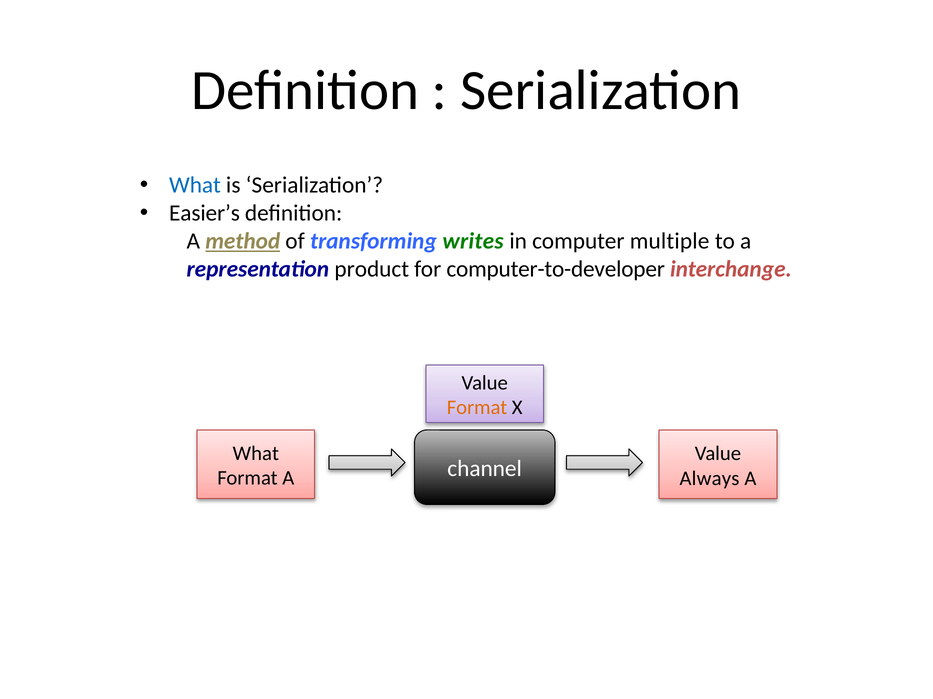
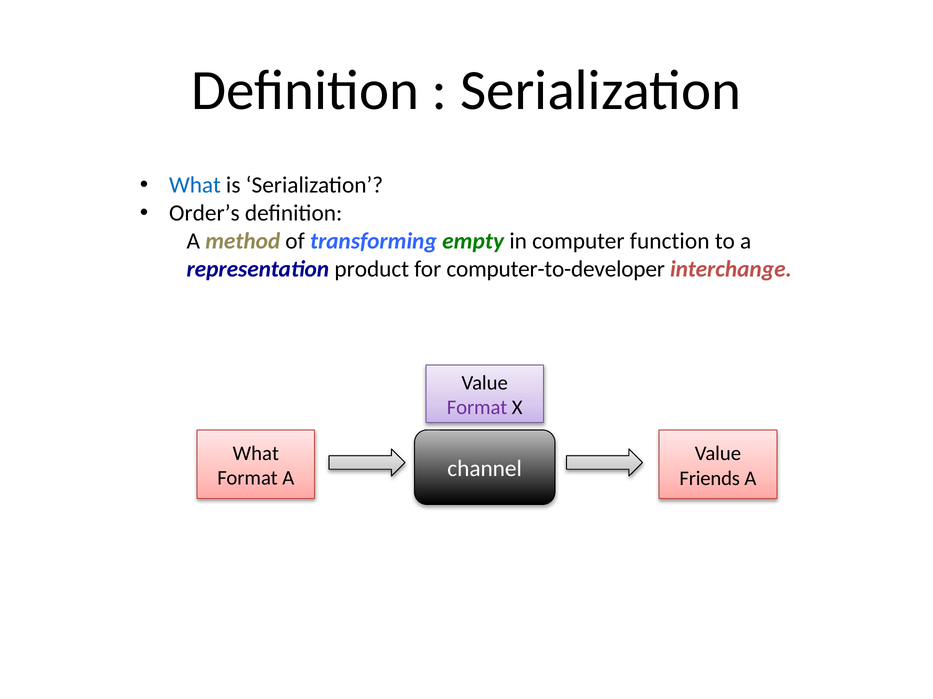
Easier’s: Easier’s -> Order’s
method underline: present -> none
writes: writes -> empty
multiple: multiple -> function
Format at (477, 408) colour: orange -> purple
Always: Always -> Friends
